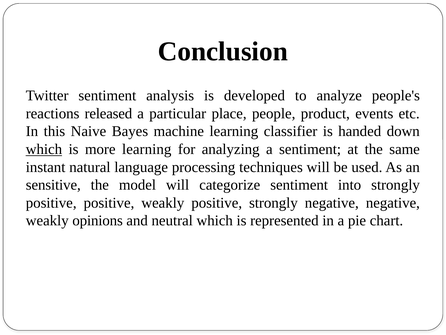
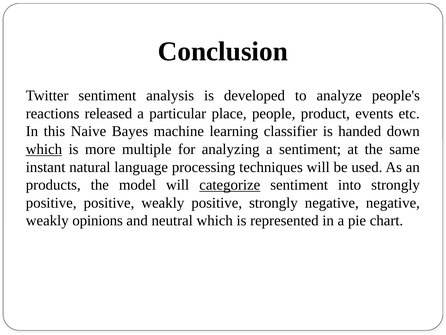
more learning: learning -> multiple
sensitive: sensitive -> products
categorize underline: none -> present
